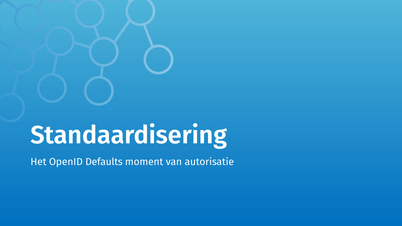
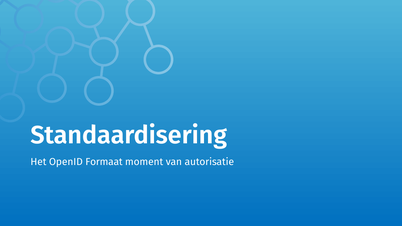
Defaults: Defaults -> Formaat
